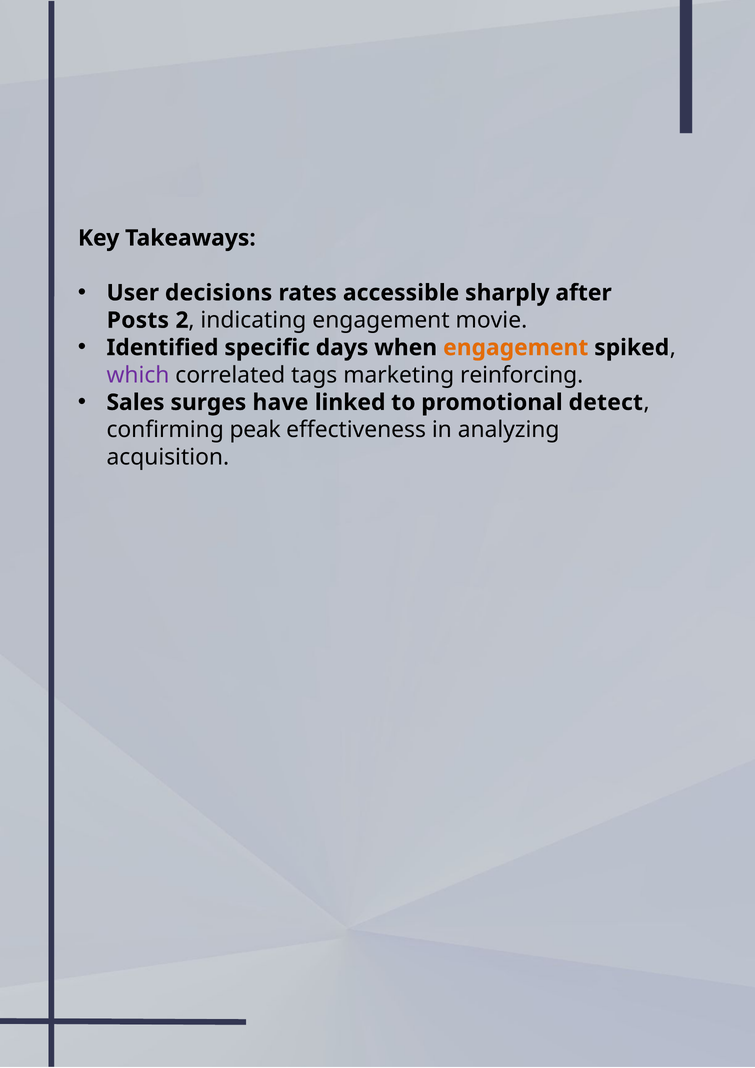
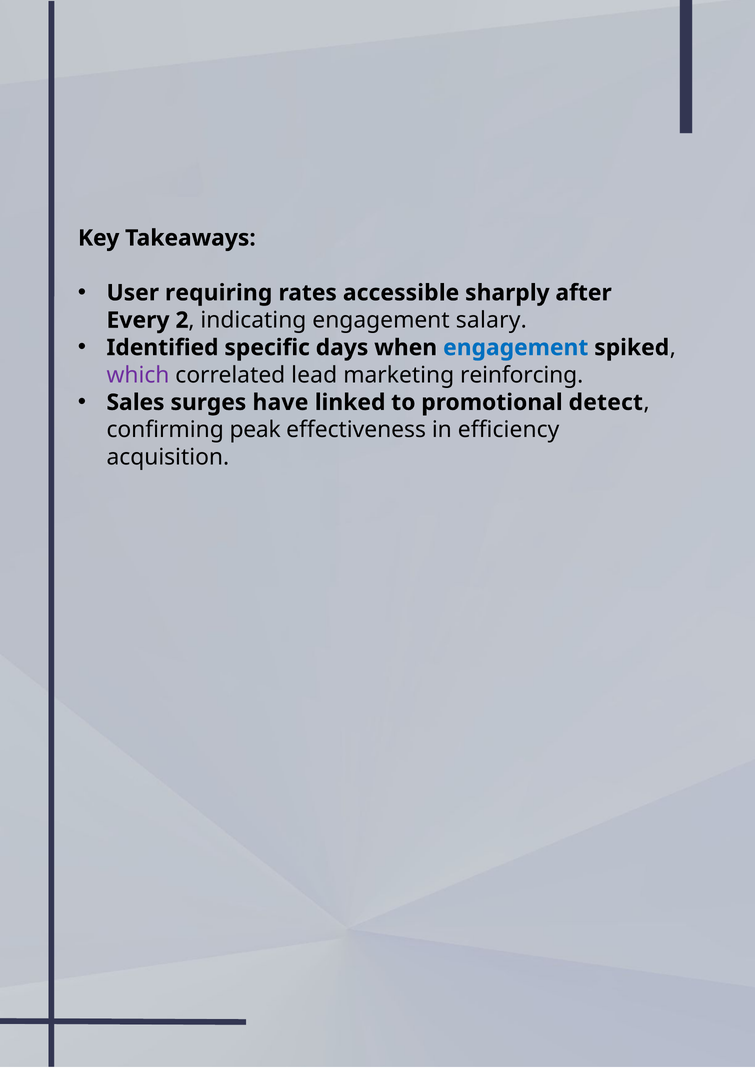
decisions: decisions -> requiring
Posts: Posts -> Every
movie: movie -> salary
engagement at (516, 348) colour: orange -> blue
tags: tags -> lead
analyzing: analyzing -> efficiency
